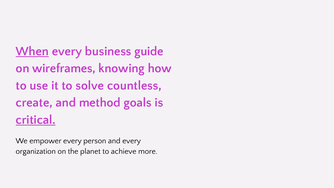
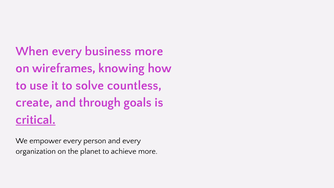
When underline: present -> none
business guide: guide -> more
method: method -> through
